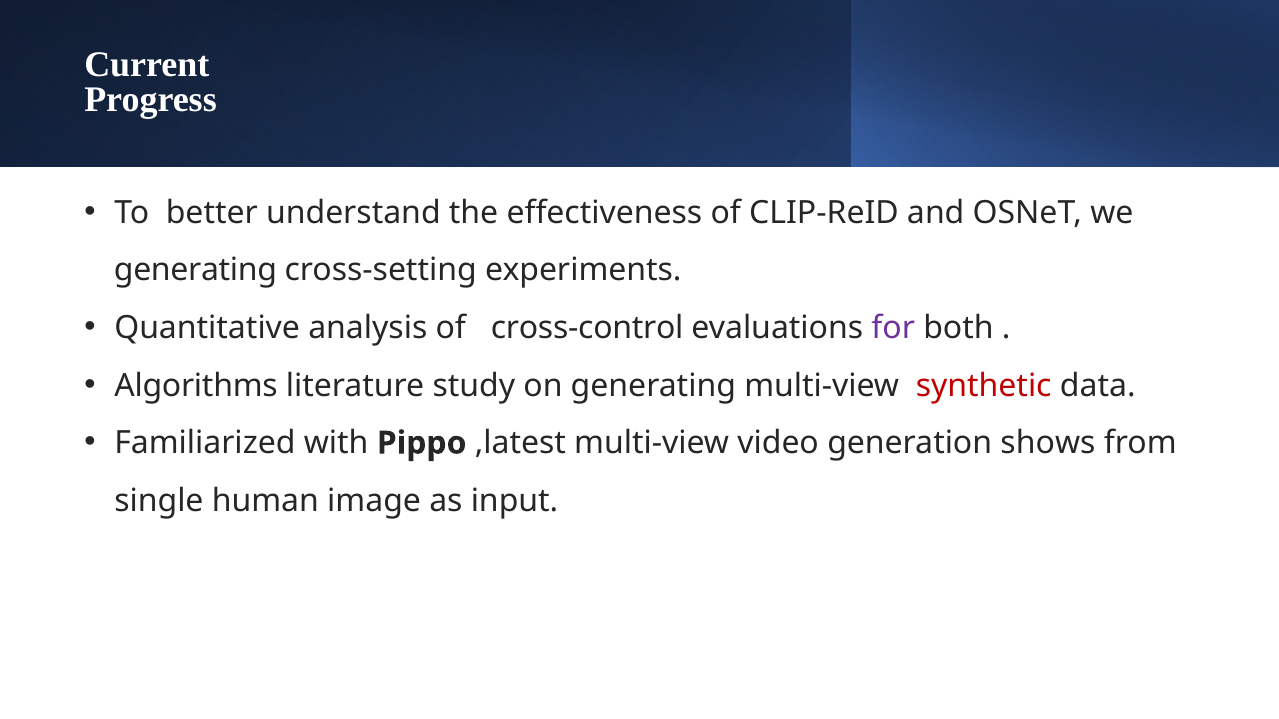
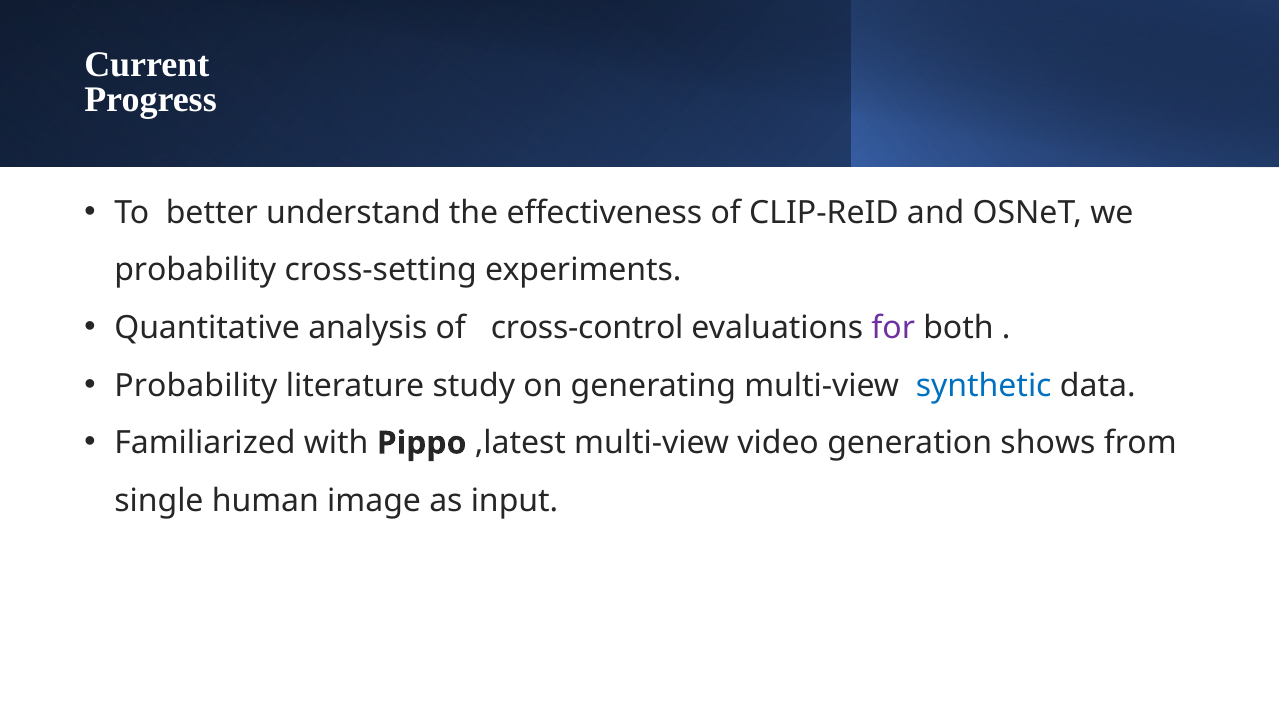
generating at (195, 271): generating -> probability
Algorithms at (196, 386): Algorithms -> Probability
synthetic colour: red -> blue
